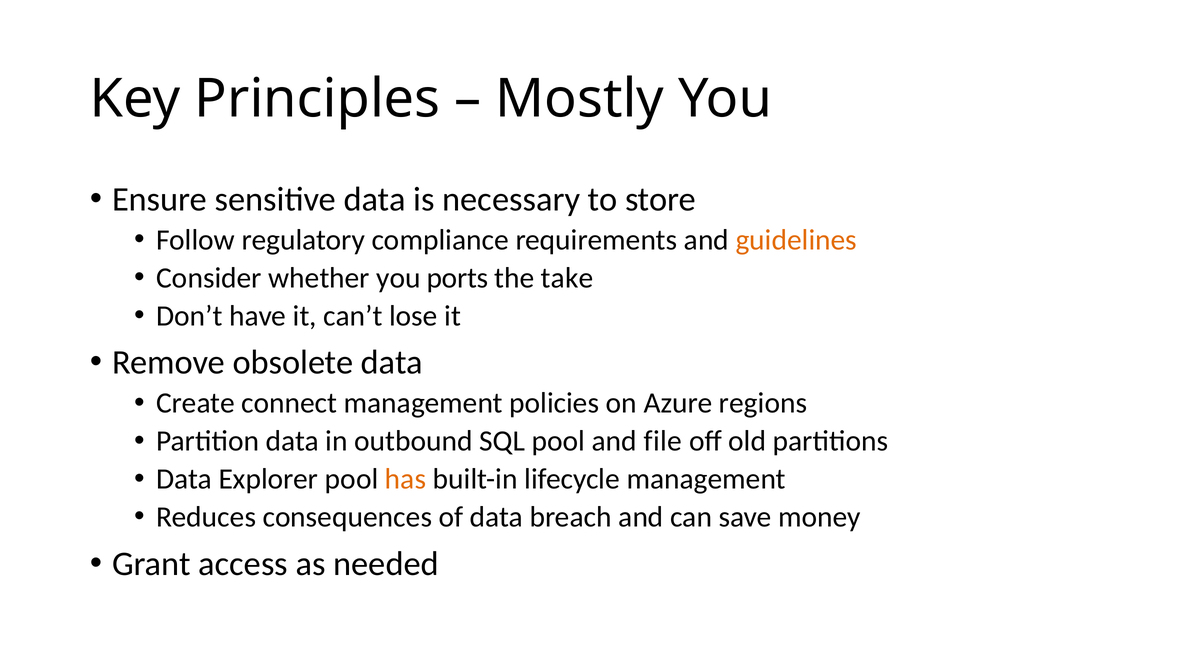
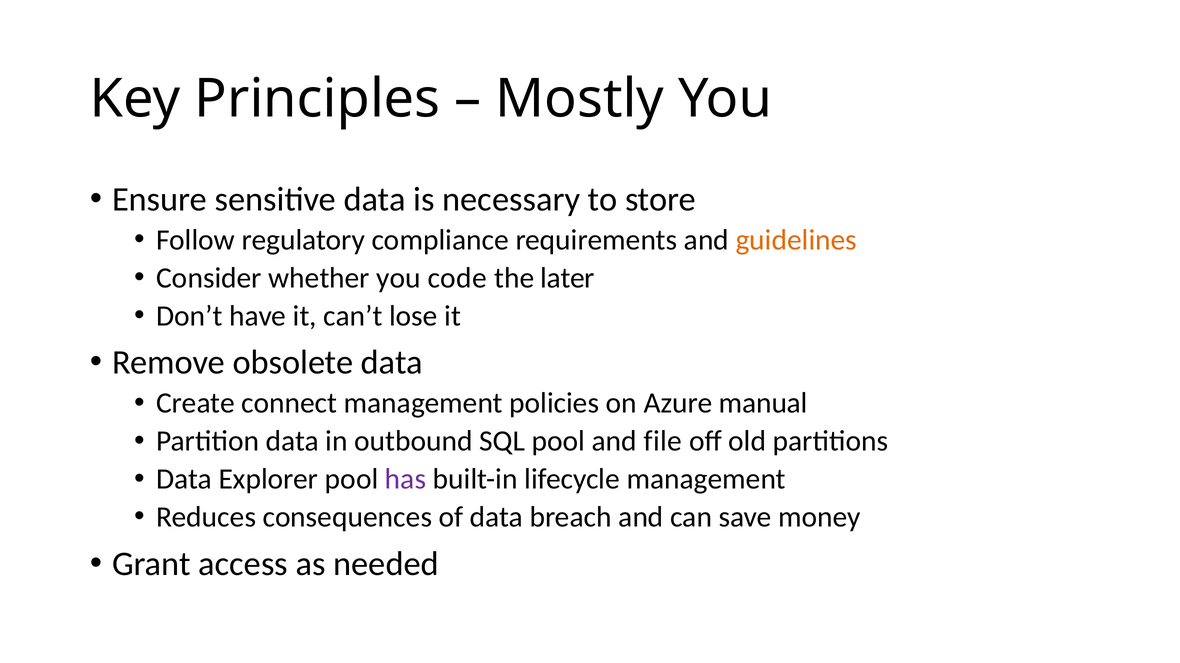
ports: ports -> code
take: take -> later
regions: regions -> manual
has colour: orange -> purple
